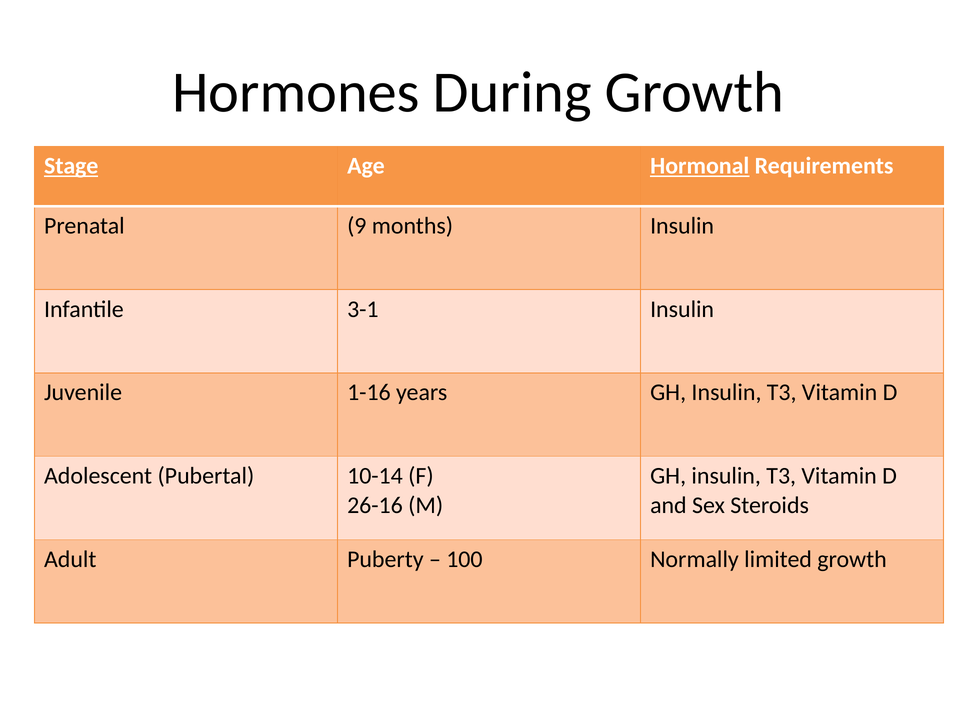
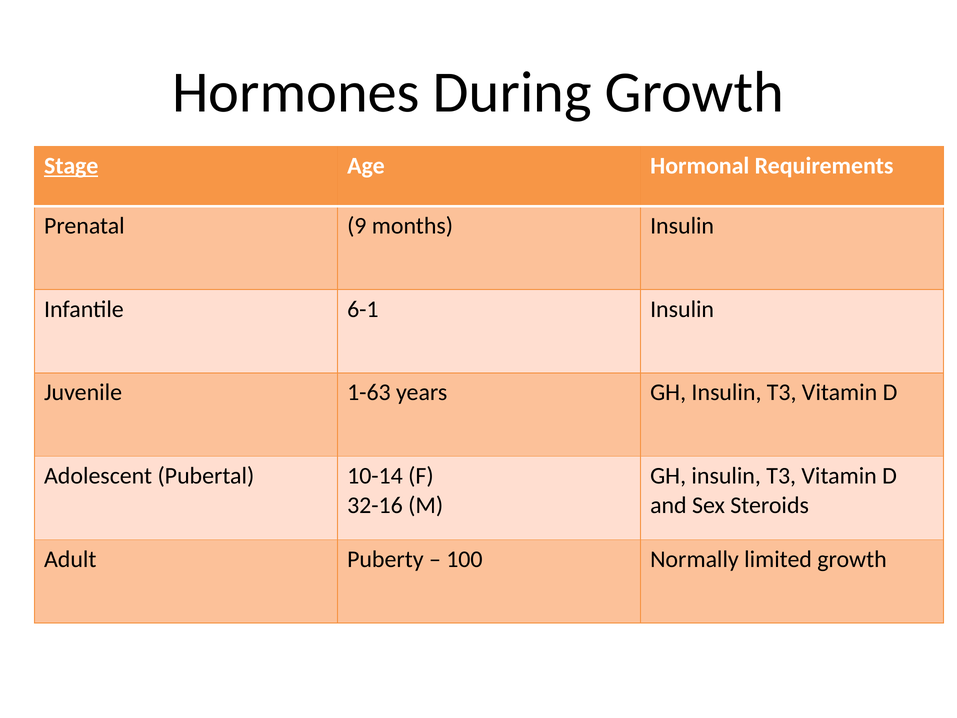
Hormonal underline: present -> none
3-1: 3-1 -> 6-1
1-16: 1-16 -> 1-63
26-16: 26-16 -> 32-16
